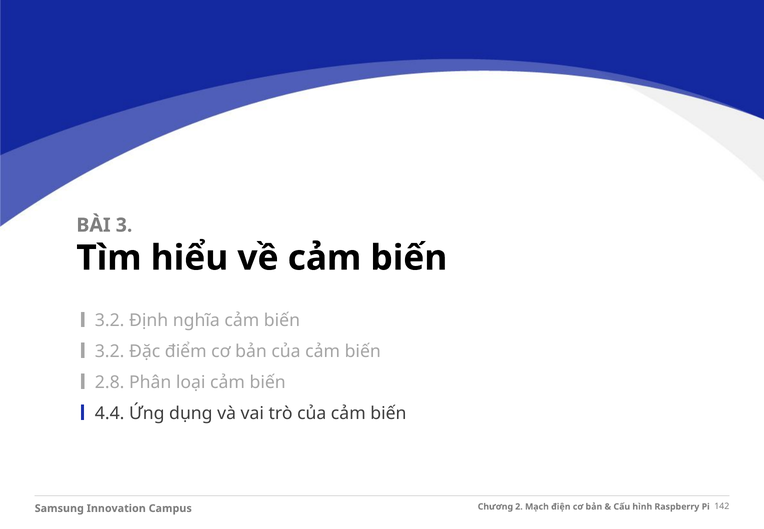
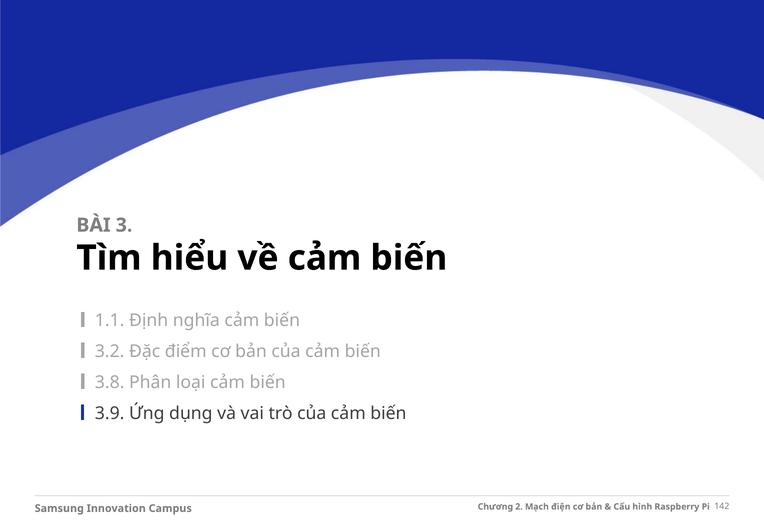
3.2 at (110, 321): 3.2 -> 1.1
2.8: 2.8 -> 3.8
4.4: 4.4 -> 3.9
